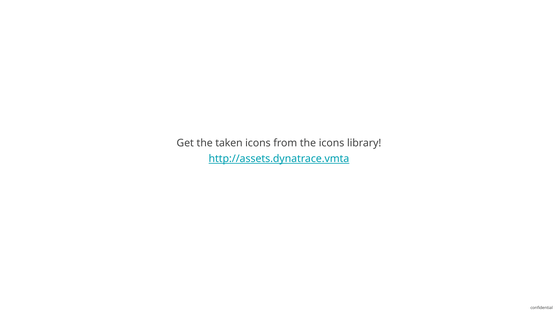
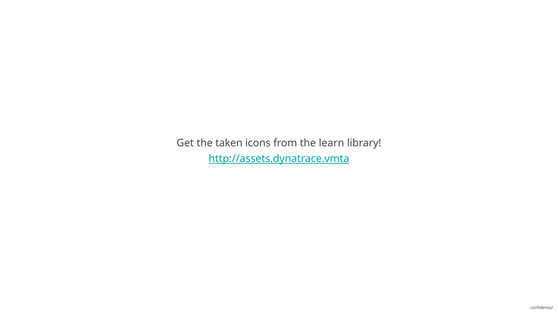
the icons: icons -> learn
